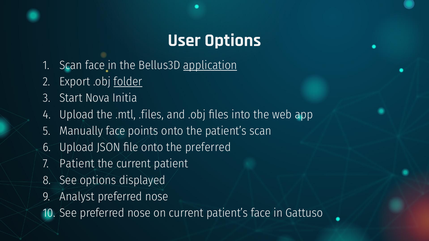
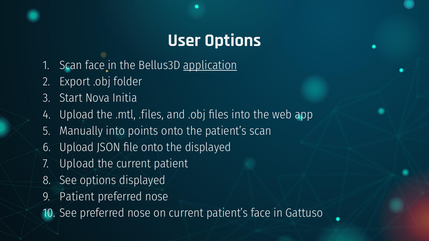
folder underline: present -> none
Manually face: face -> into
the preferred: preferred -> displayed
Patient at (77, 164): Patient -> Upload
Analyst at (77, 197): Analyst -> Patient
